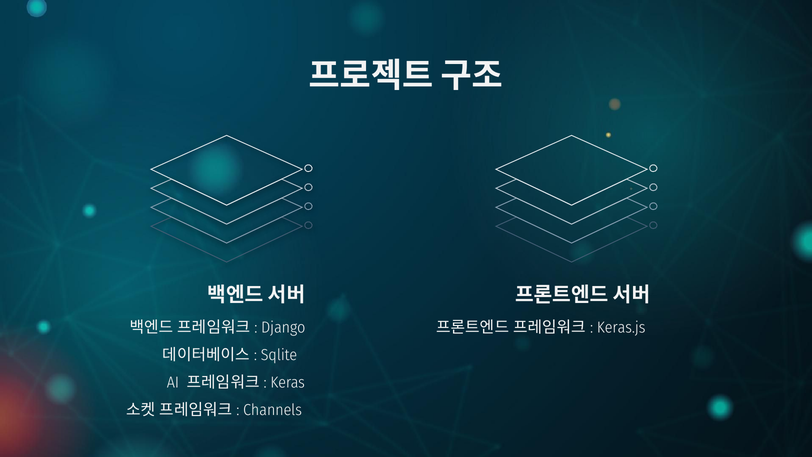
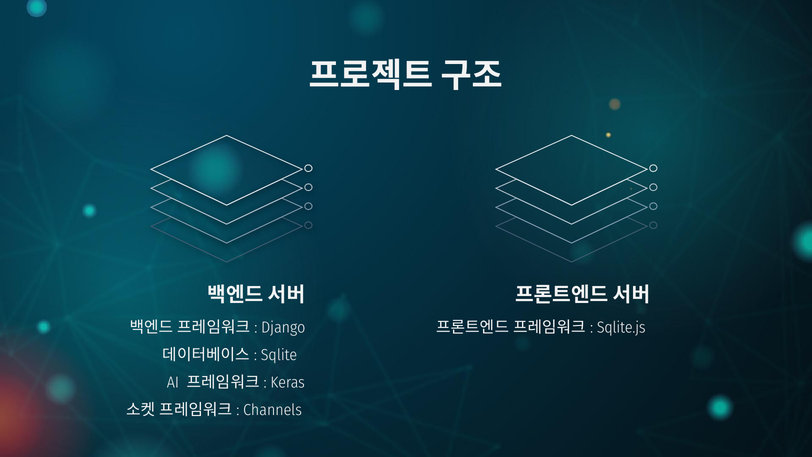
Keras.js: Keras.js -> Sqlite.js
